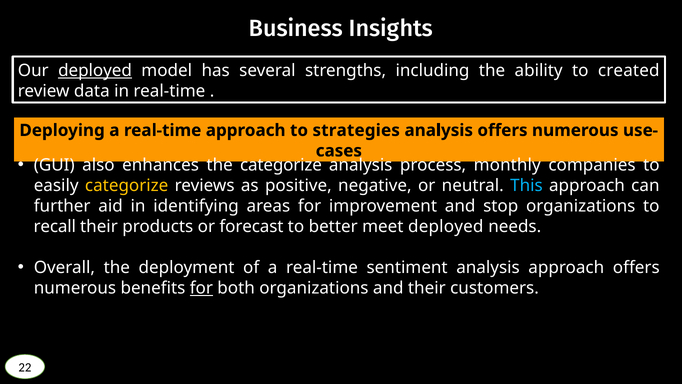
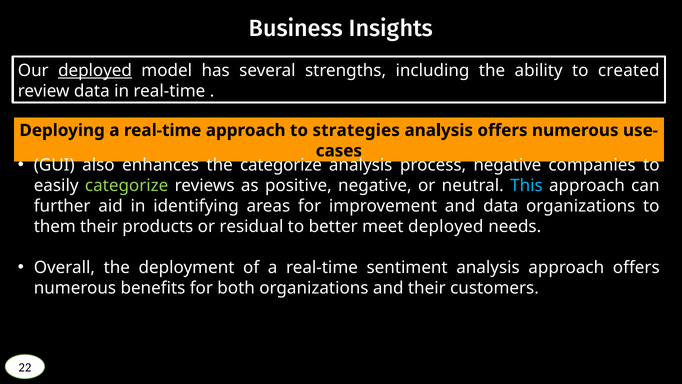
process monthly: monthly -> negative
categorize at (127, 186) colour: yellow -> light green
and stop: stop -> data
recall: recall -> them
forecast: forecast -> residual
for at (201, 288) underline: present -> none
